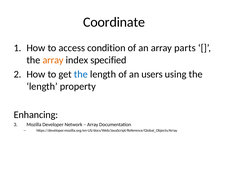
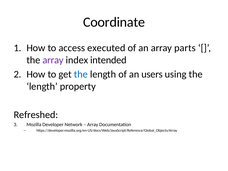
condition: condition -> executed
array at (53, 60) colour: orange -> purple
specified: specified -> intended
Enhancing: Enhancing -> Refreshed
